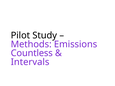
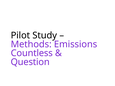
Intervals: Intervals -> Question
